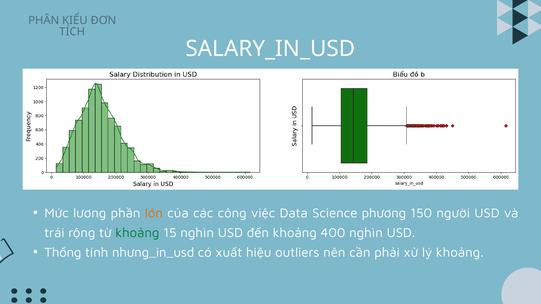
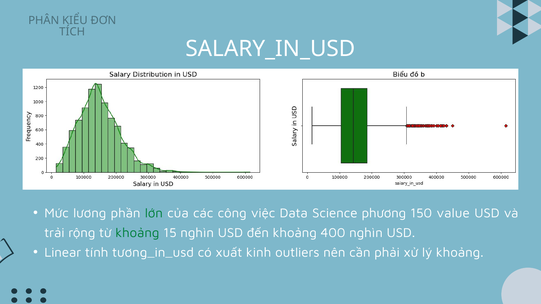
lớn colour: orange -> green
người: người -> value
Thống: Thống -> Linear
nhưng_in_usd: nhưng_in_usd -> tương_in_usd
hiệu: hiệu -> kinh
